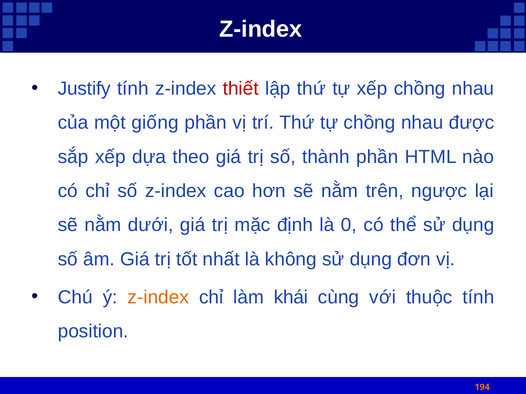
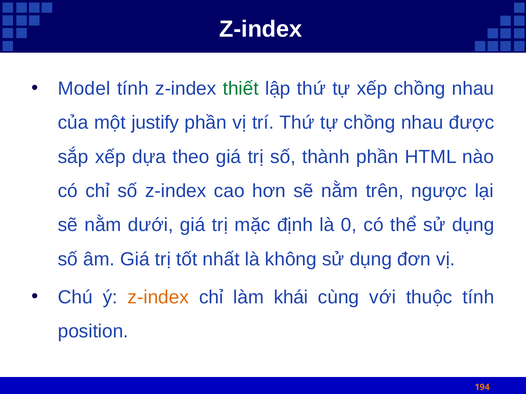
Justify: Justify -> Model
thiết colour: red -> green
giống: giống -> justify
